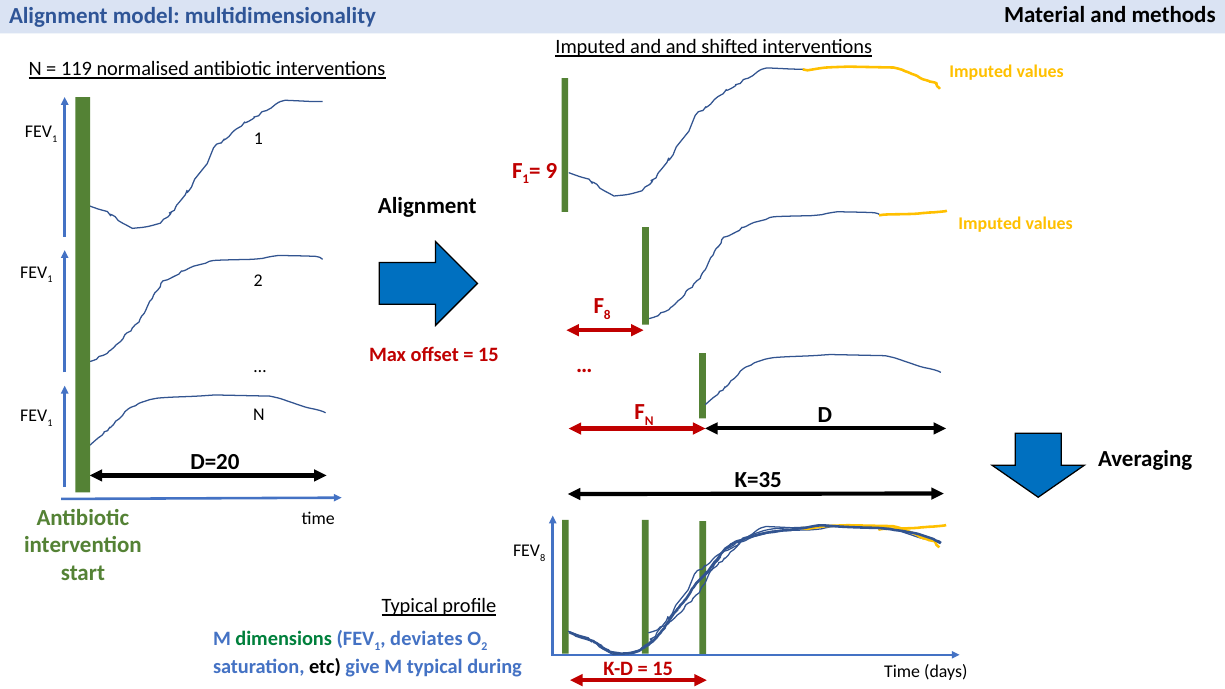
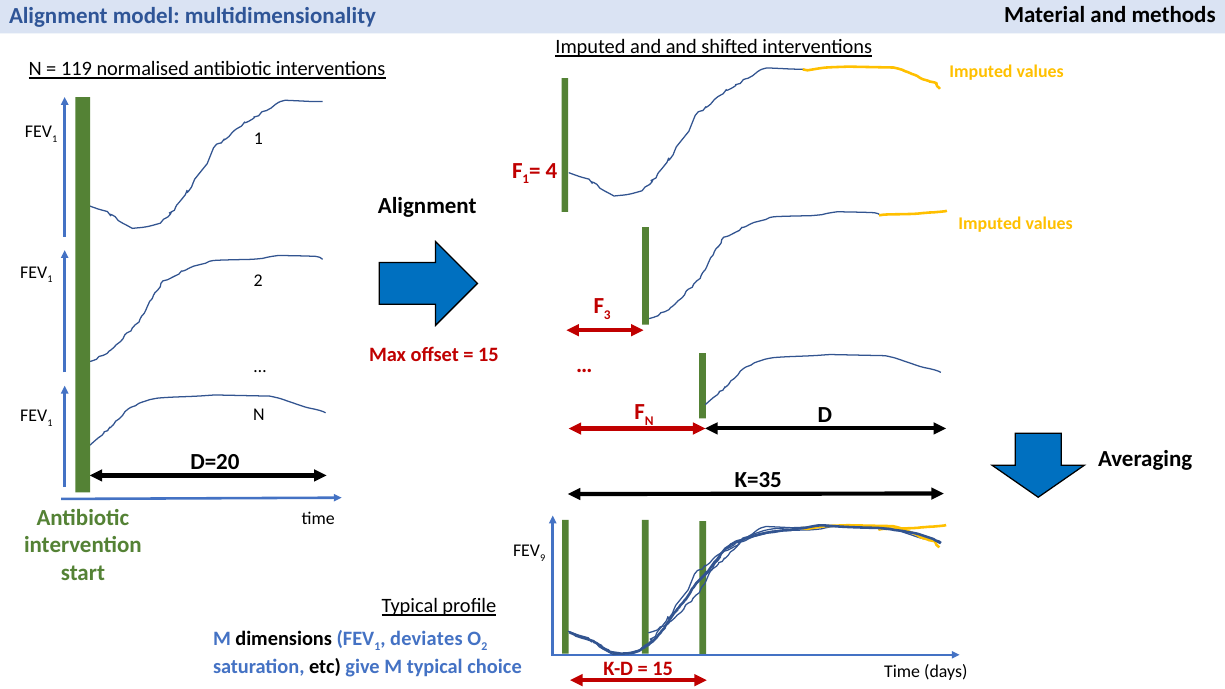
9: 9 -> 4
8 at (607, 315): 8 -> 3
8 at (543, 558): 8 -> 9
dimensions colour: green -> black
during: during -> choice
